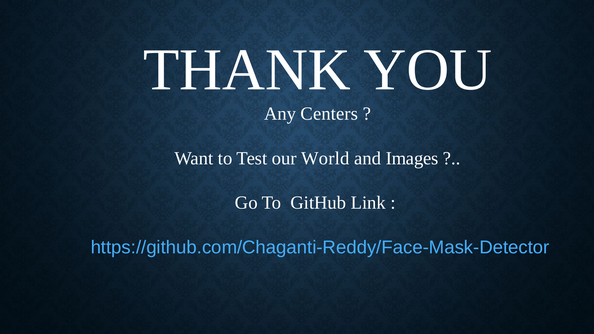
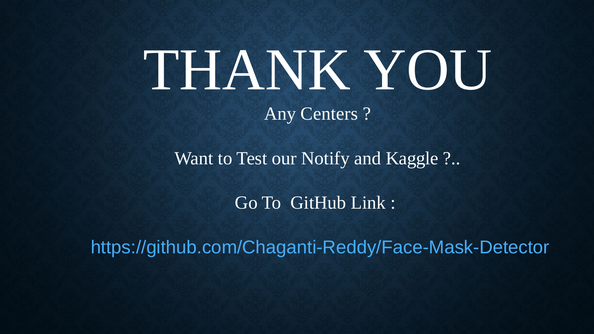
World: World -> Notify
Images: Images -> Kaggle
